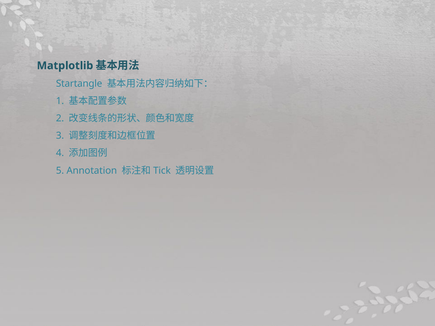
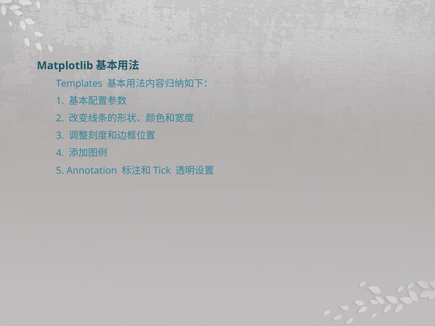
Startangle: Startangle -> Templates
